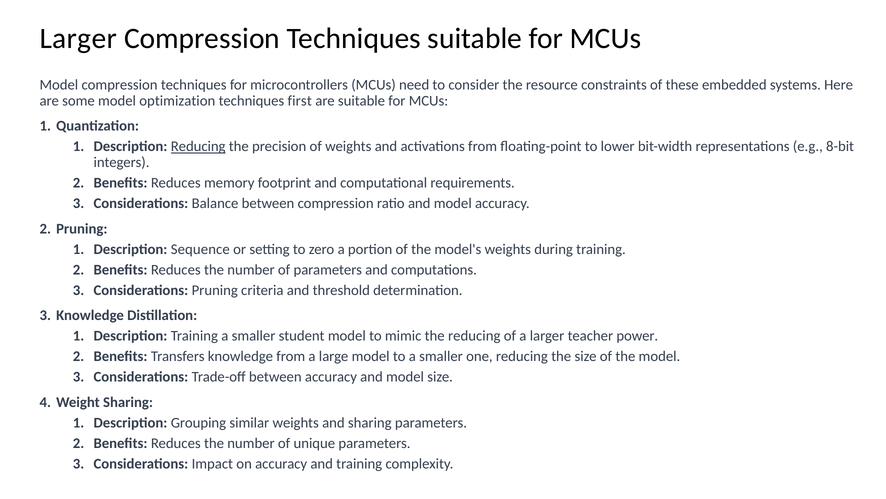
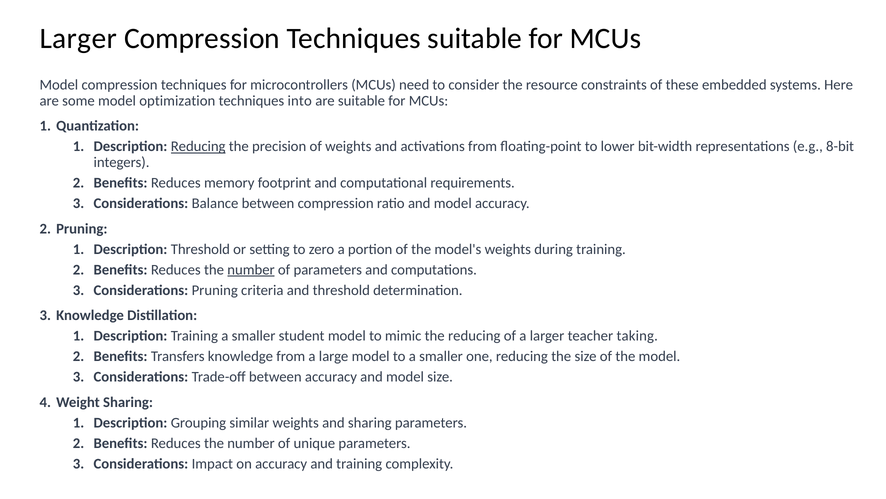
first: first -> into
Description Sequence: Sequence -> Threshold
number at (251, 269) underline: none -> present
power: power -> taking
